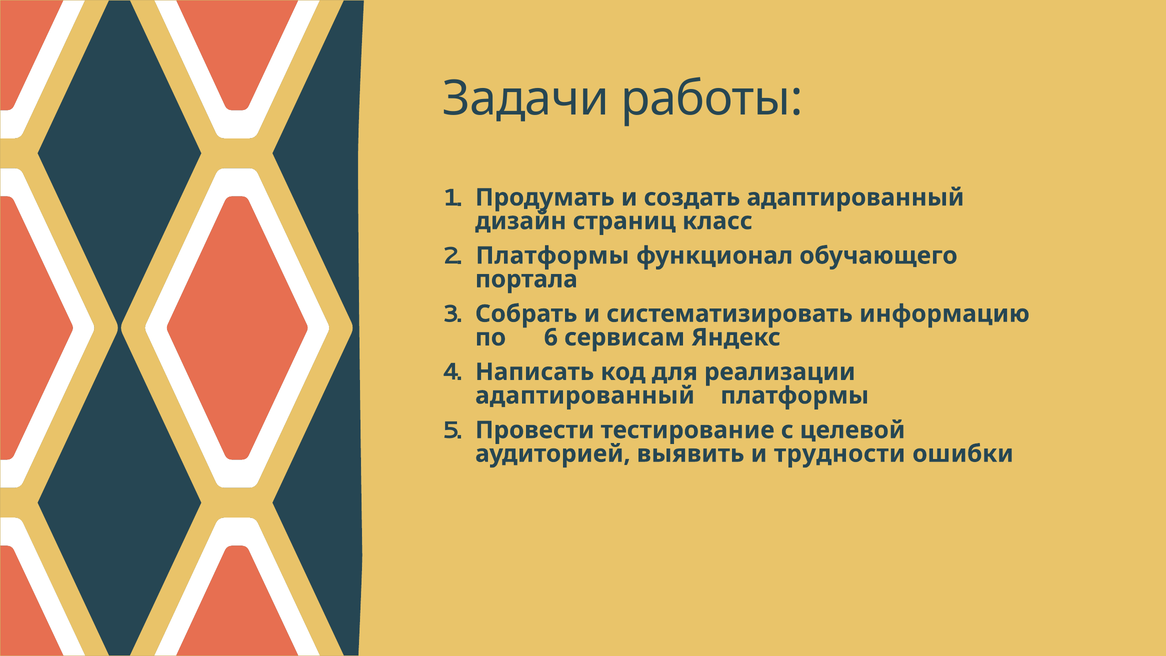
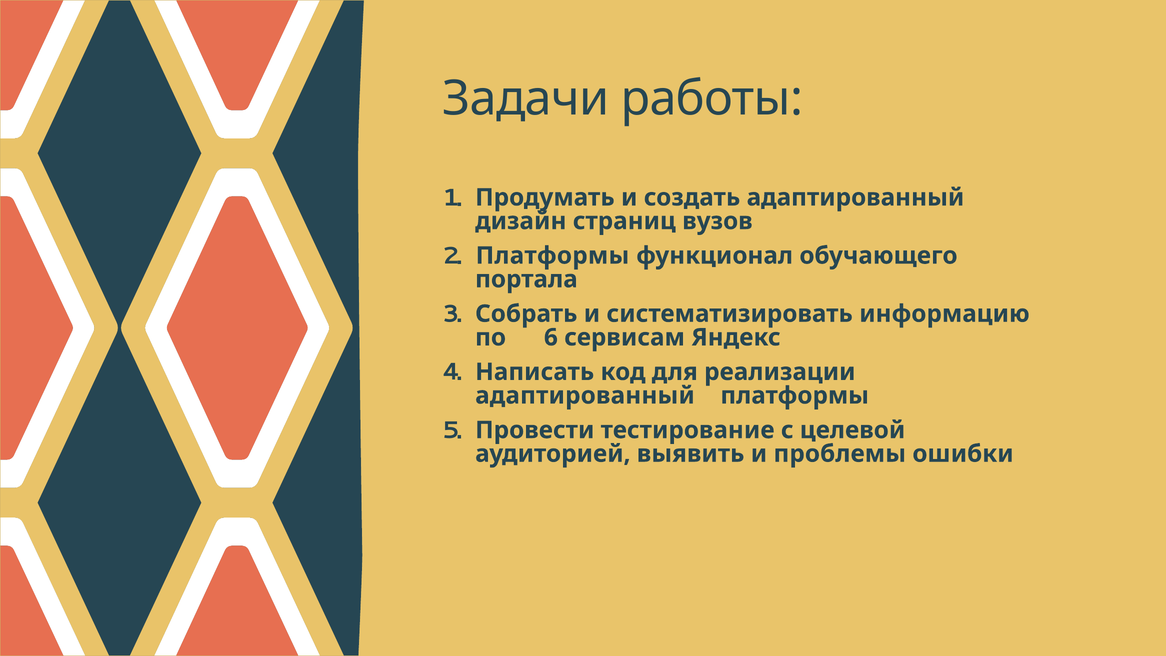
класс: класс -> вузов
трудности: трудности -> проблемы
